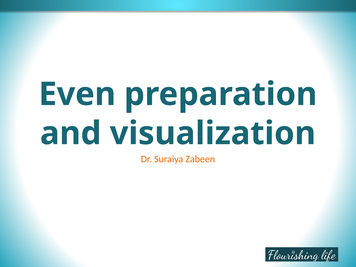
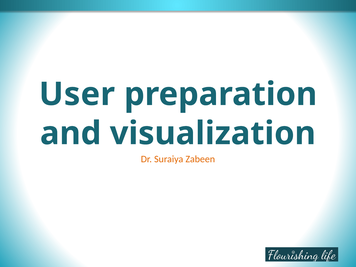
Even: Even -> User
